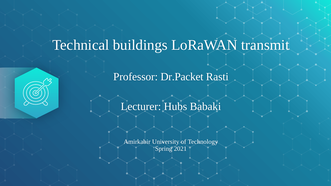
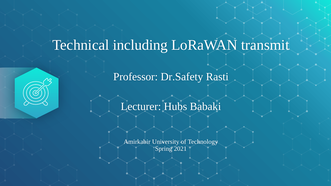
buildings: buildings -> including
Dr.Packet: Dr.Packet -> Dr.Safety
